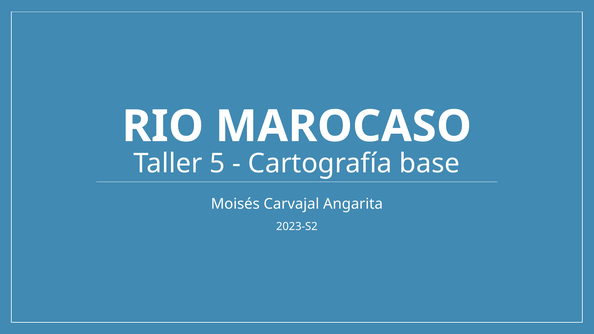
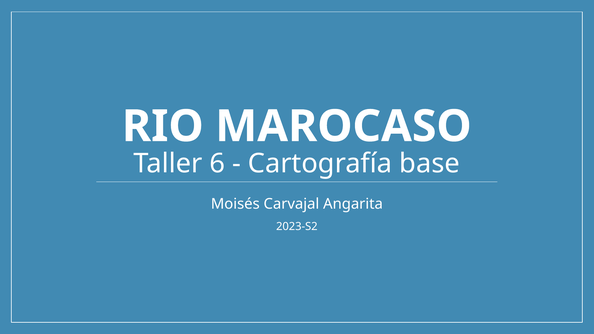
5: 5 -> 6
